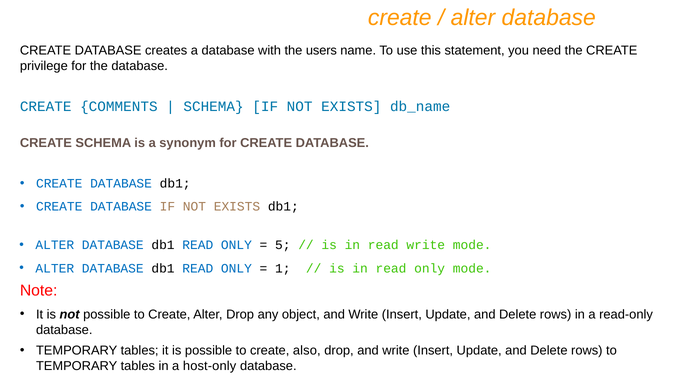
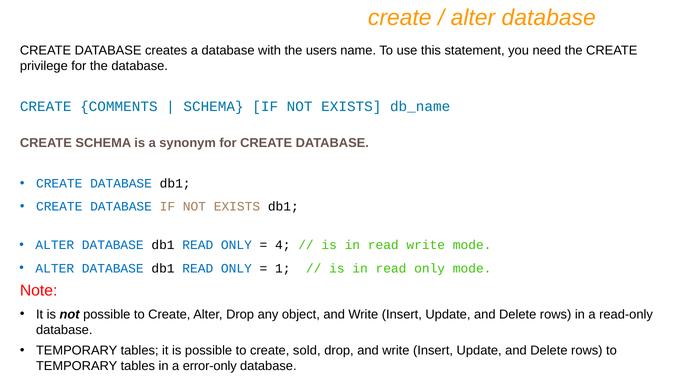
5: 5 -> 4
also: also -> sold
host-only: host-only -> error-only
